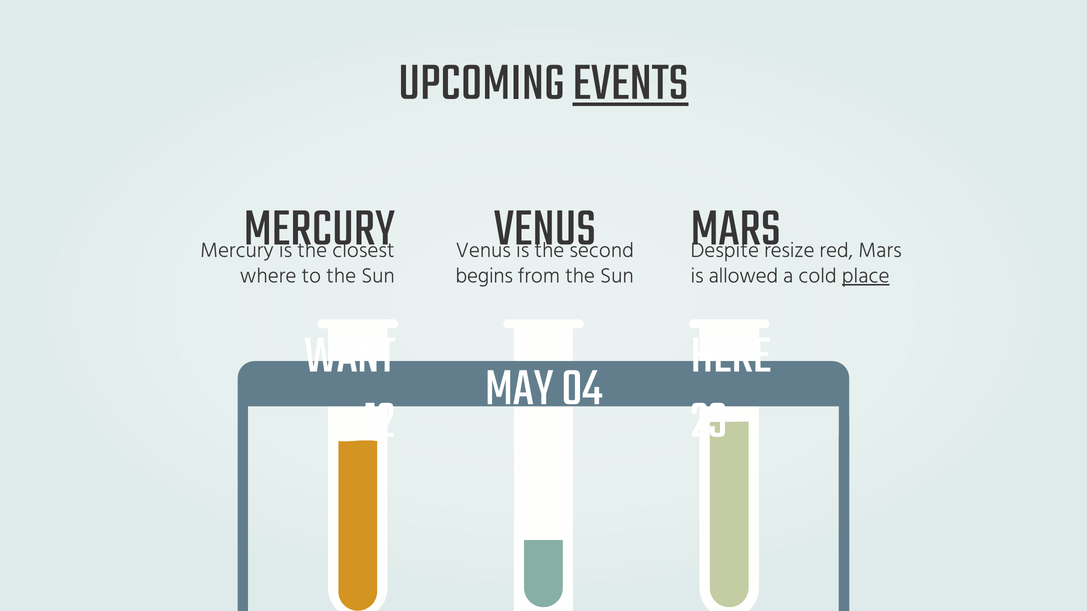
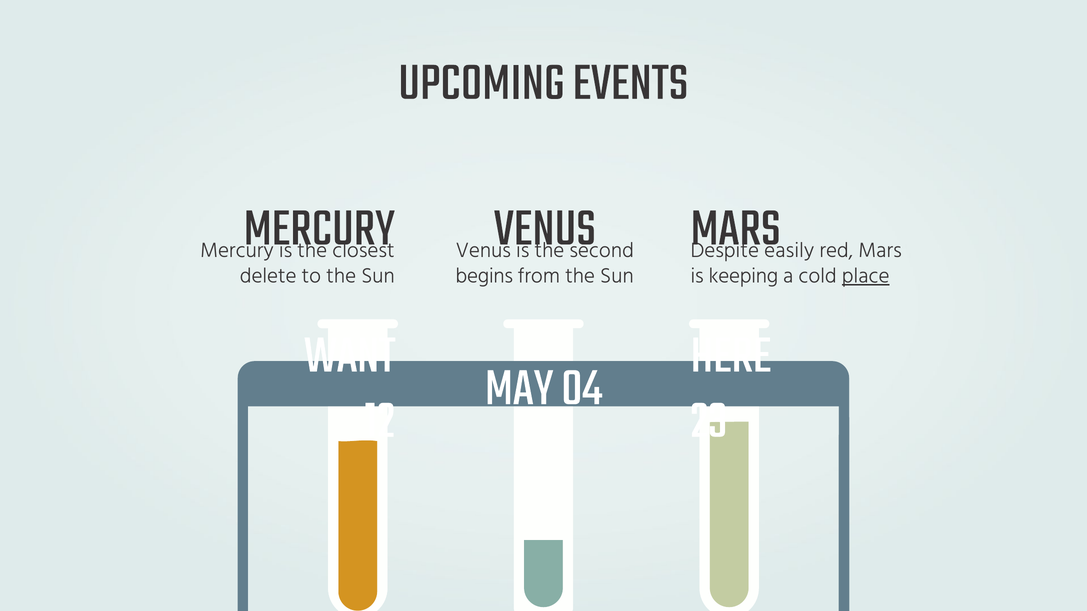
EVENTS underline: present -> none
resize: resize -> easily
where: where -> delete
allowed: allowed -> keeping
